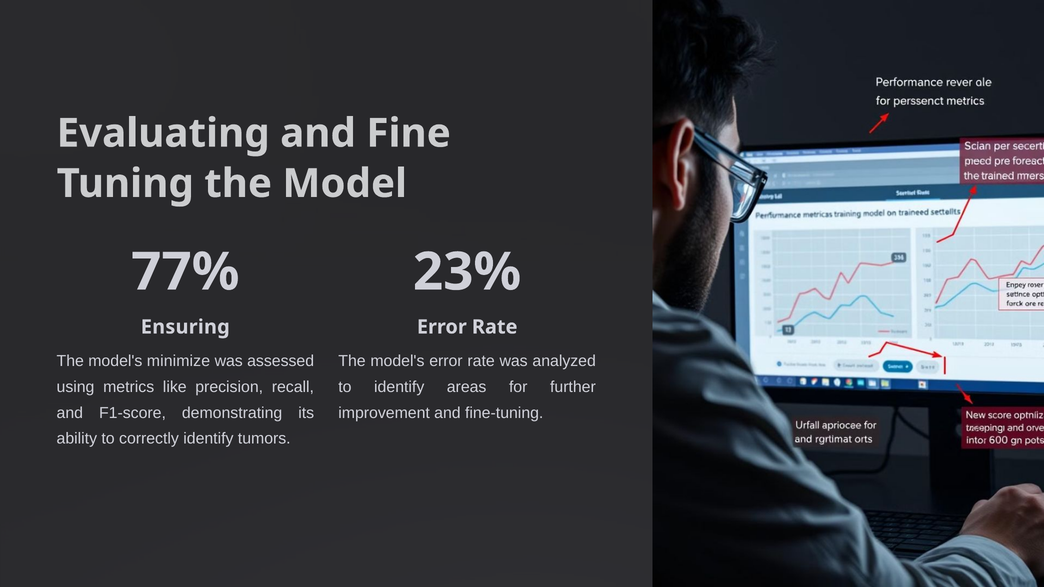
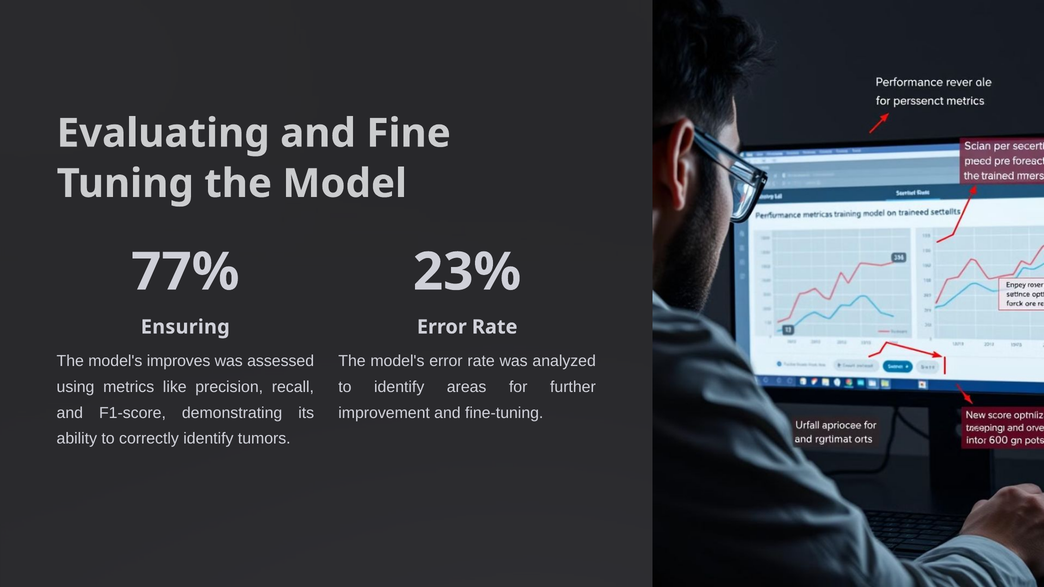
minimize: minimize -> improves
